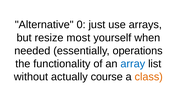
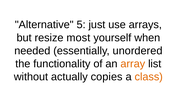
0: 0 -> 5
operations: operations -> unordered
array colour: blue -> orange
course: course -> copies
